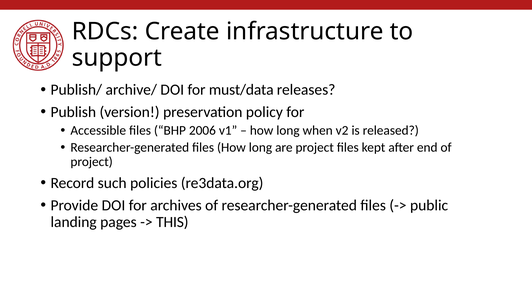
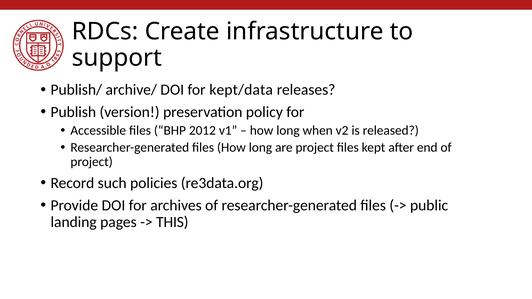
must/data: must/data -> kept/data
2006: 2006 -> 2012
